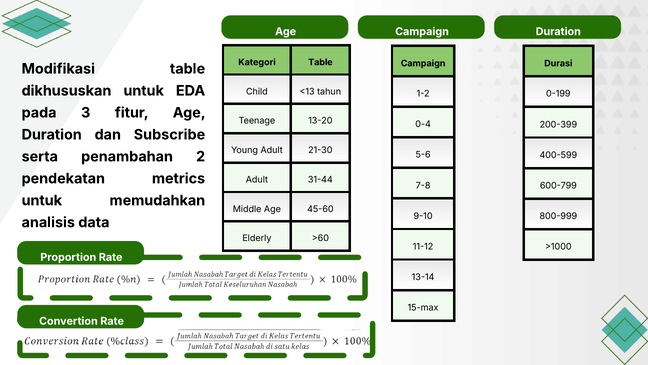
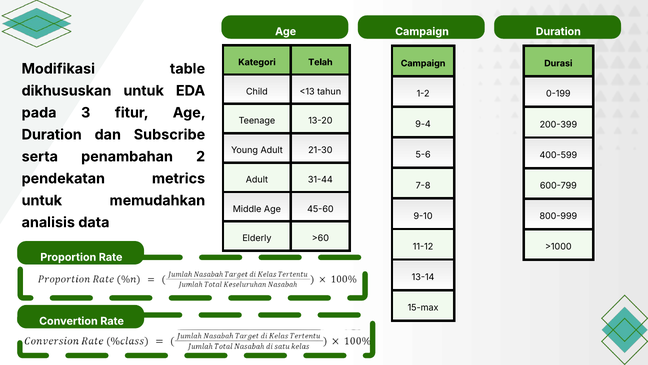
Kategori Table: Table -> Telah
0-4: 0-4 -> 9-4
